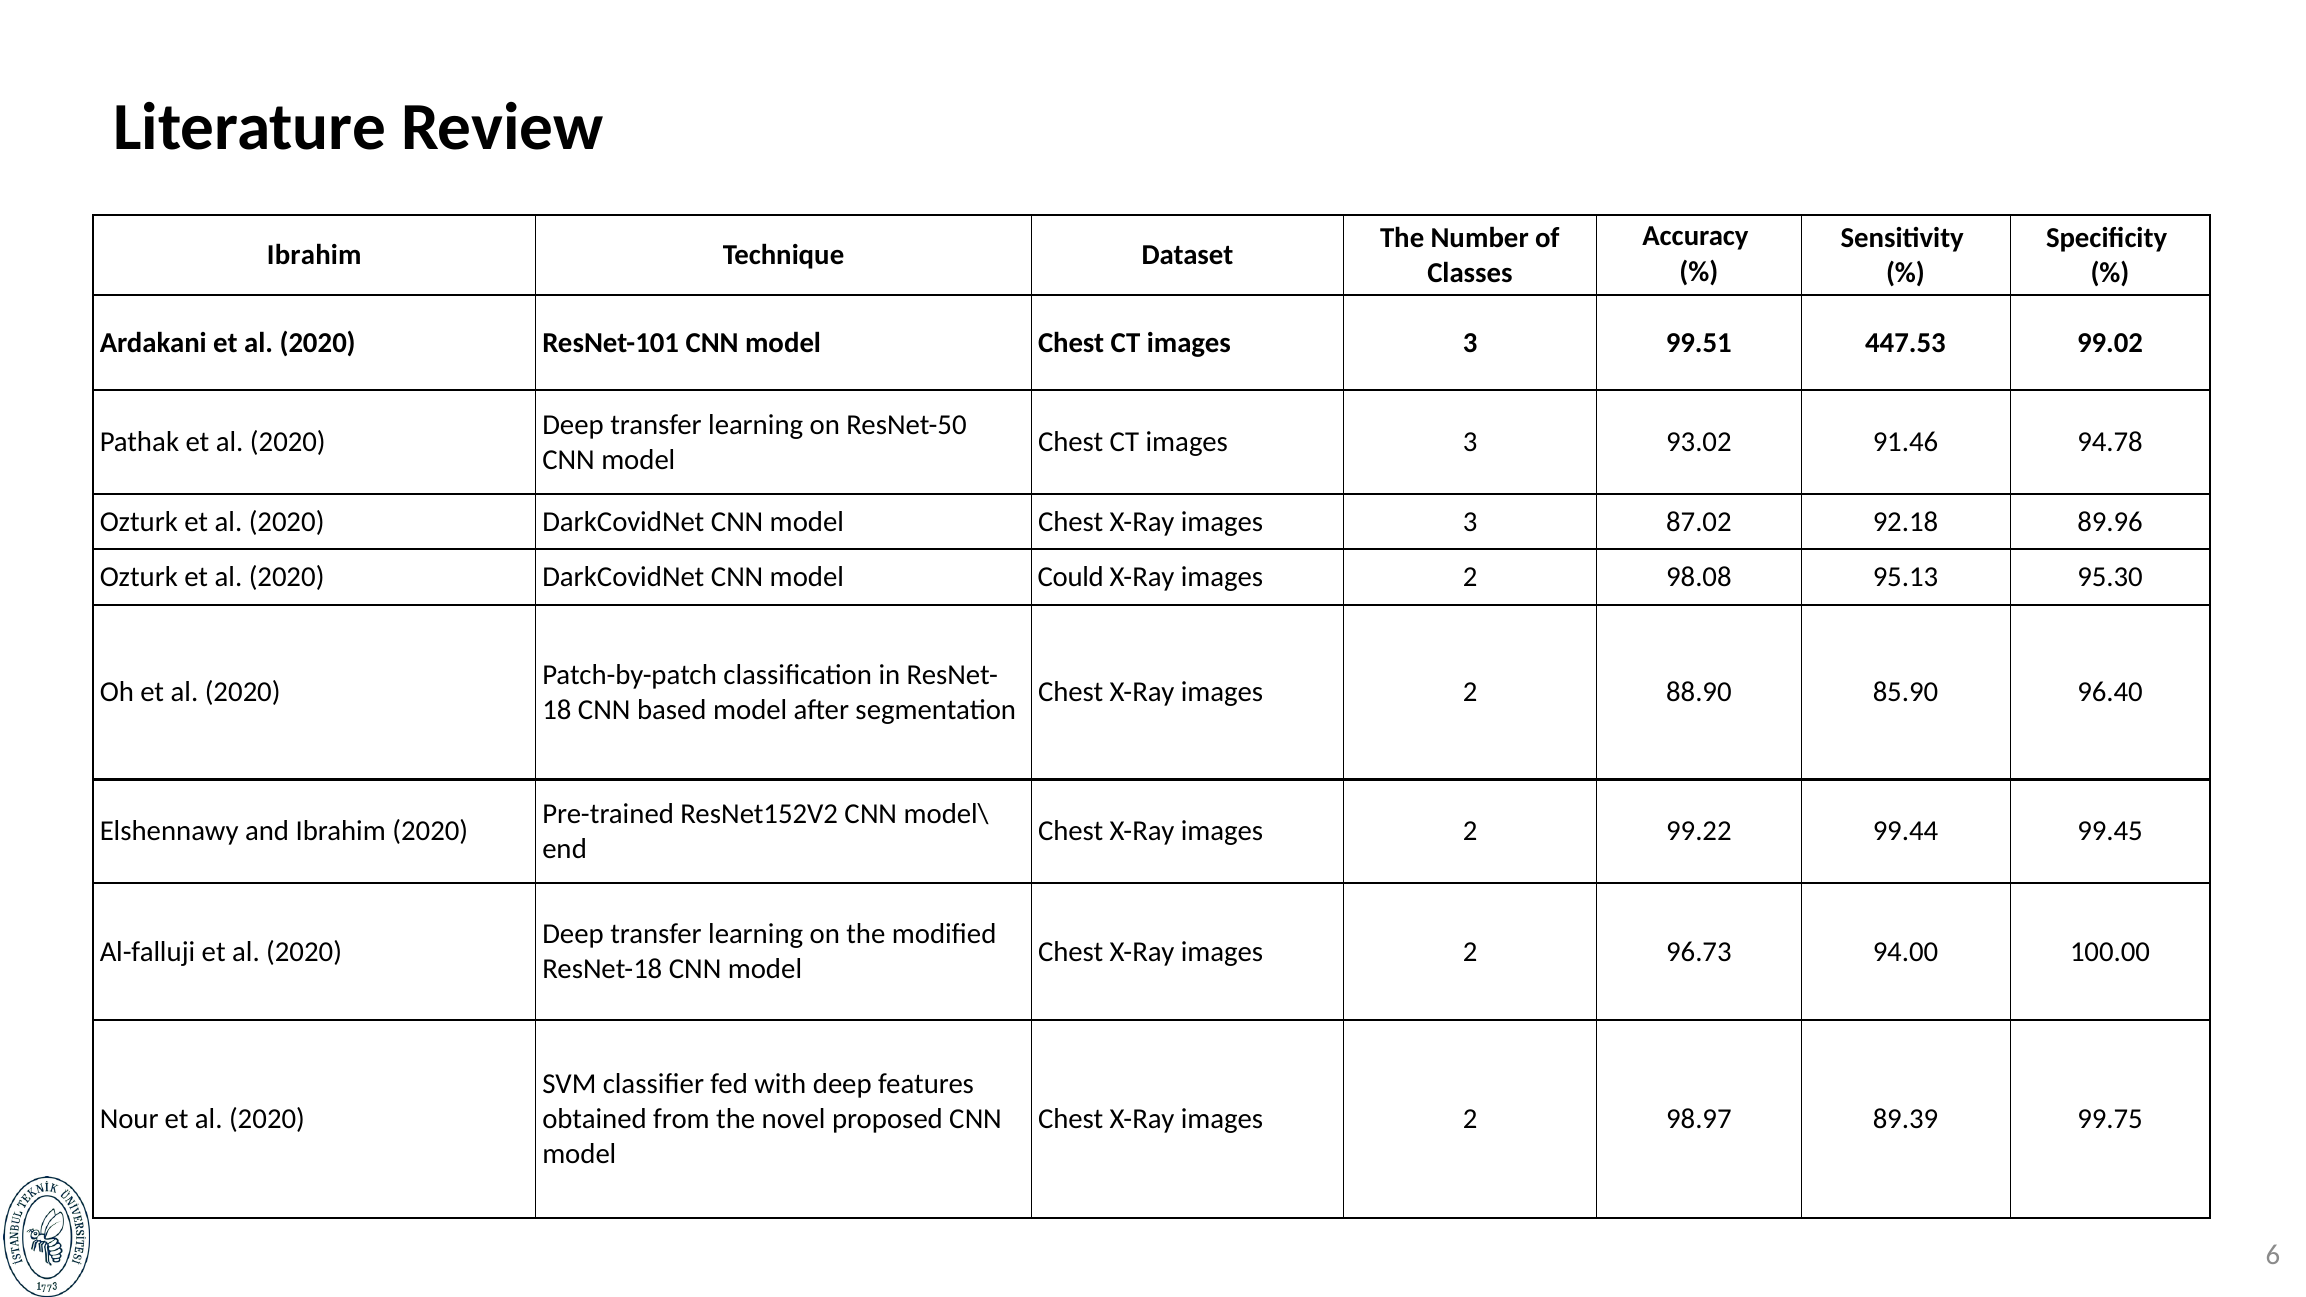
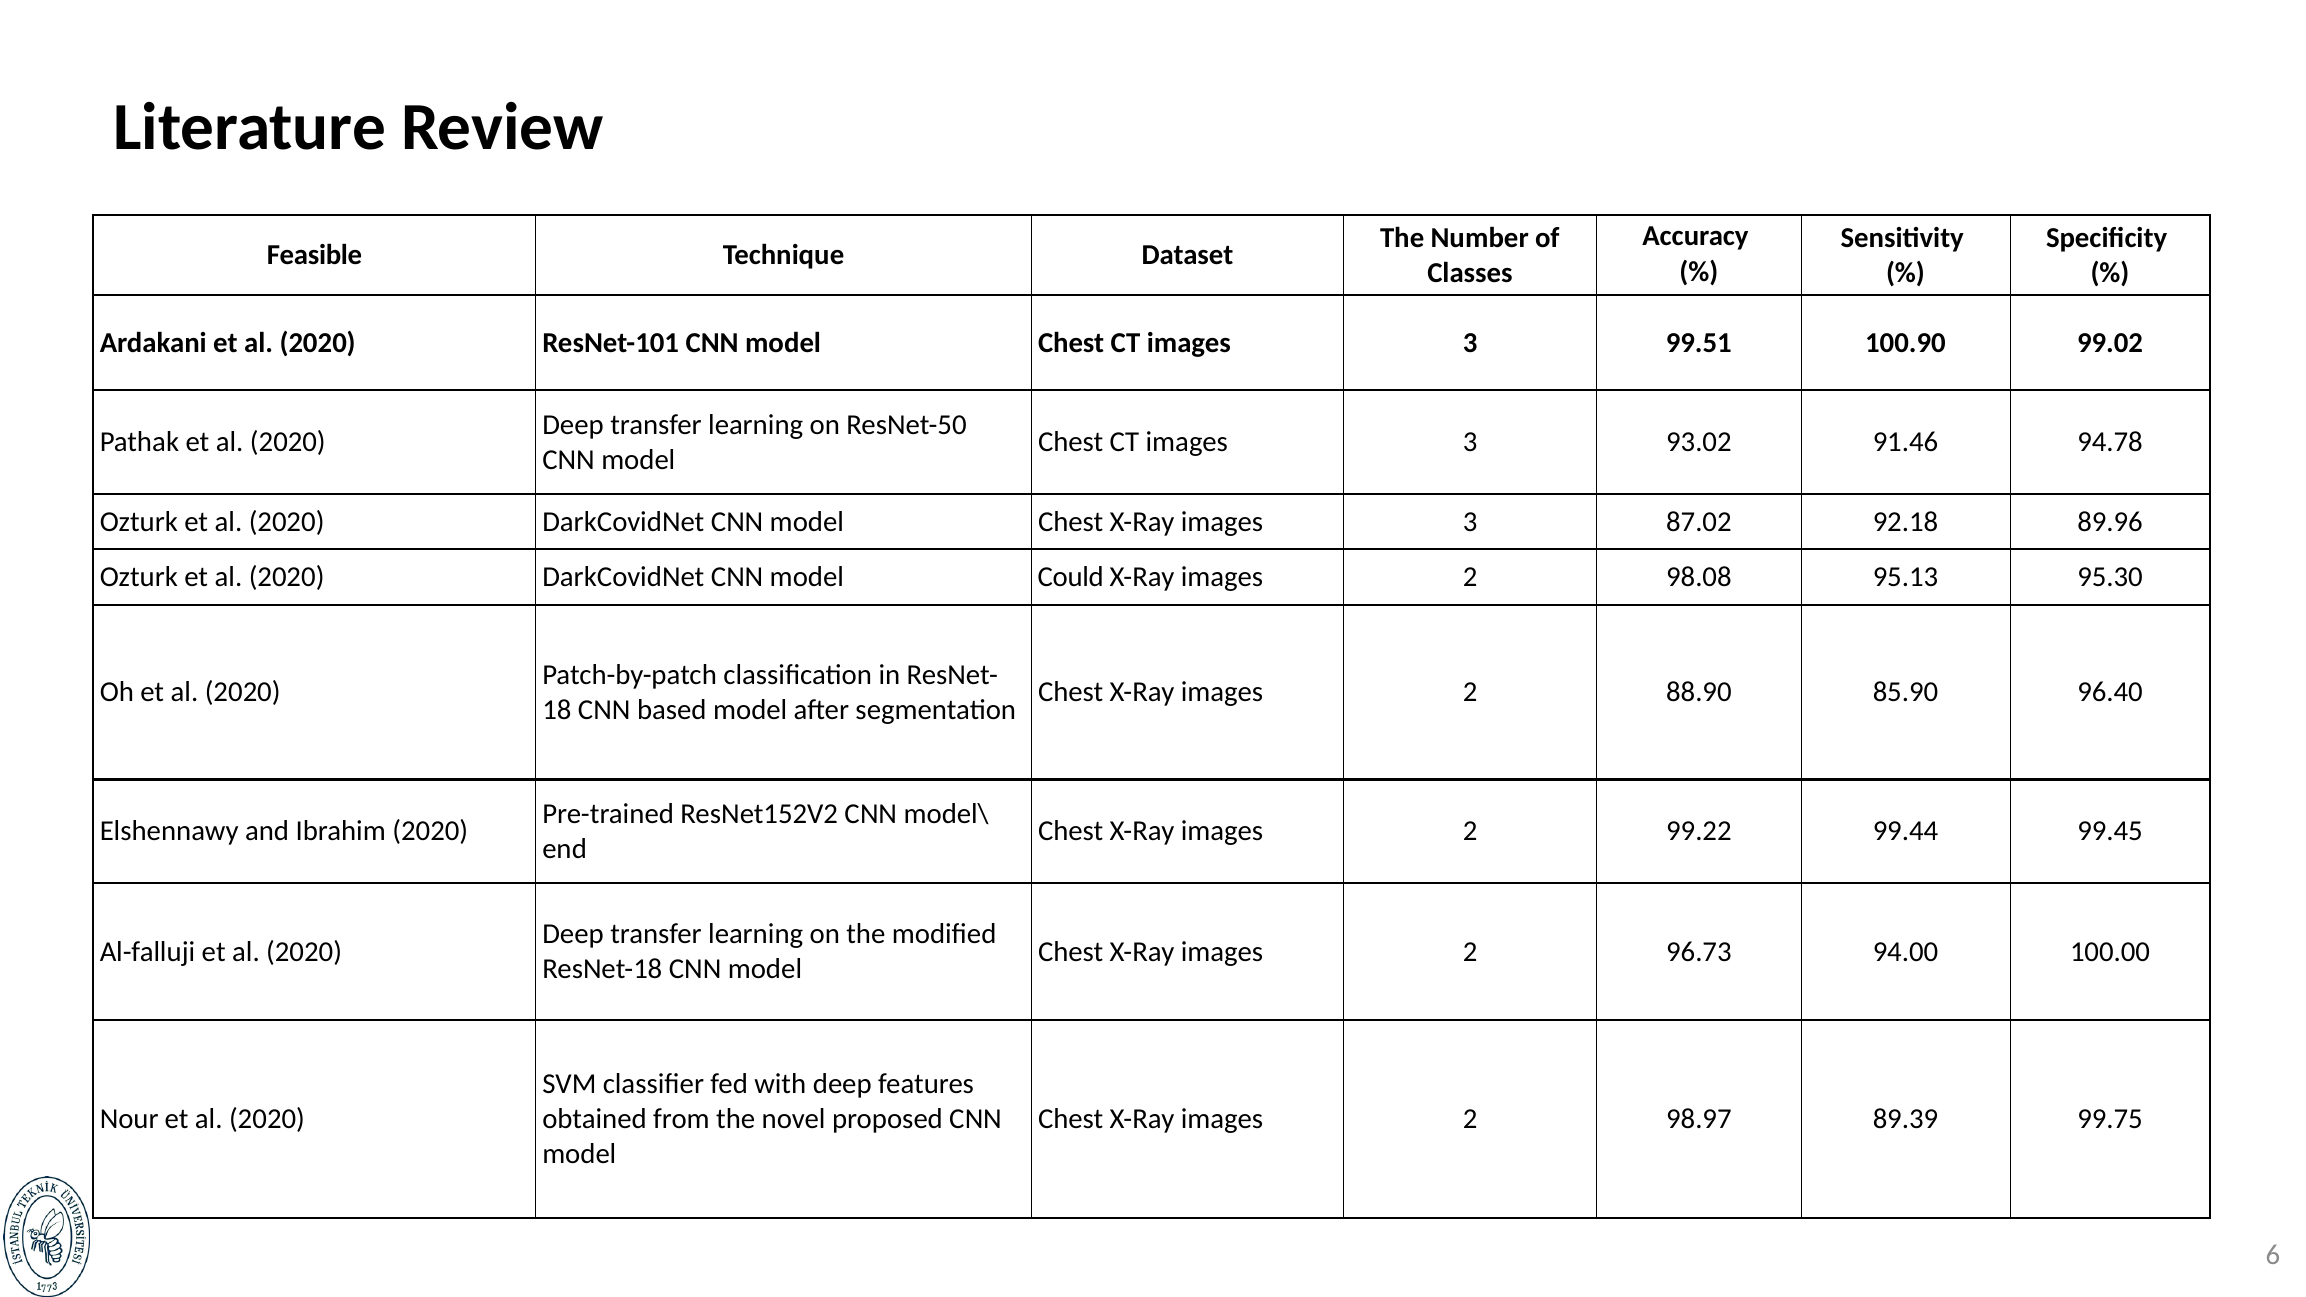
Ibrahim at (314, 255): Ibrahim -> Feasible
447.53: 447.53 -> 100.90
